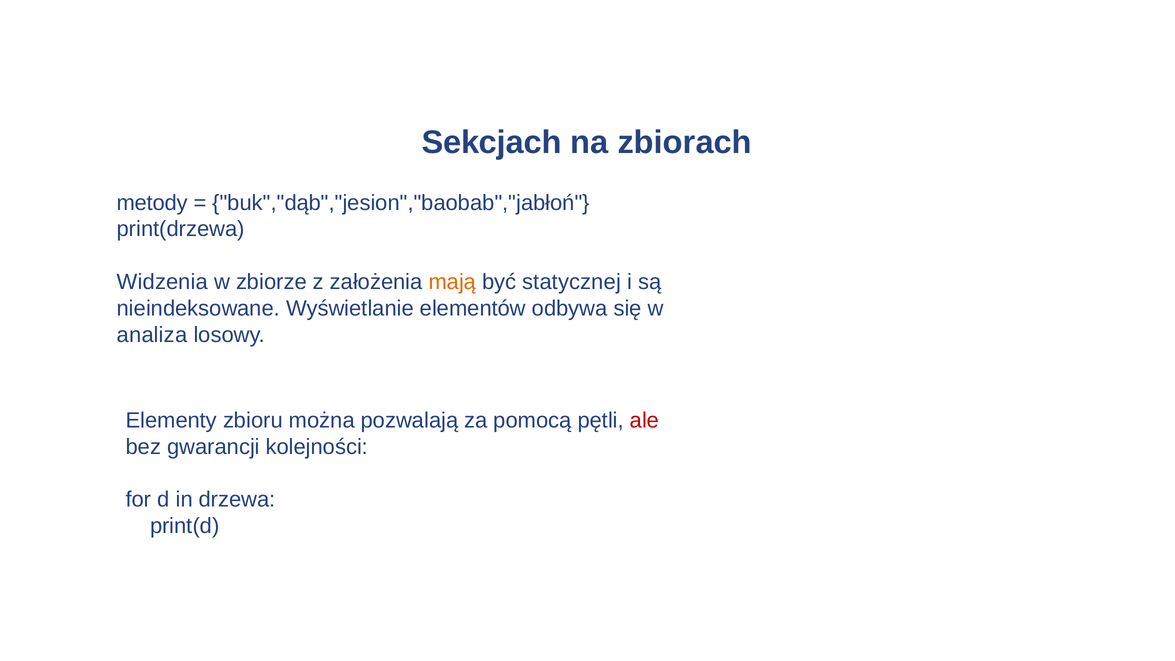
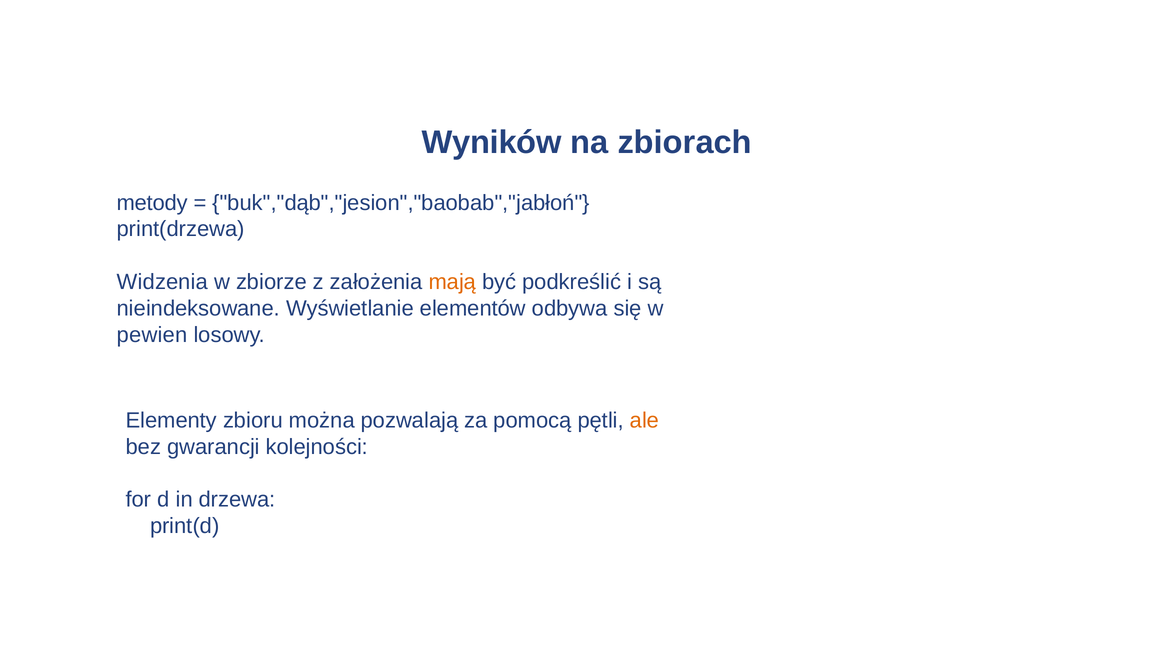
Sekcjach: Sekcjach -> Wyników
statycznej: statycznej -> podkreślić
analiza: analiza -> pewien
ale colour: red -> orange
